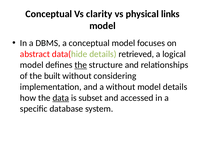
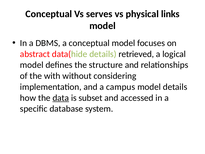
clarity: clarity -> serves
the at (81, 65) underline: present -> none
built: built -> with
a without: without -> campus
